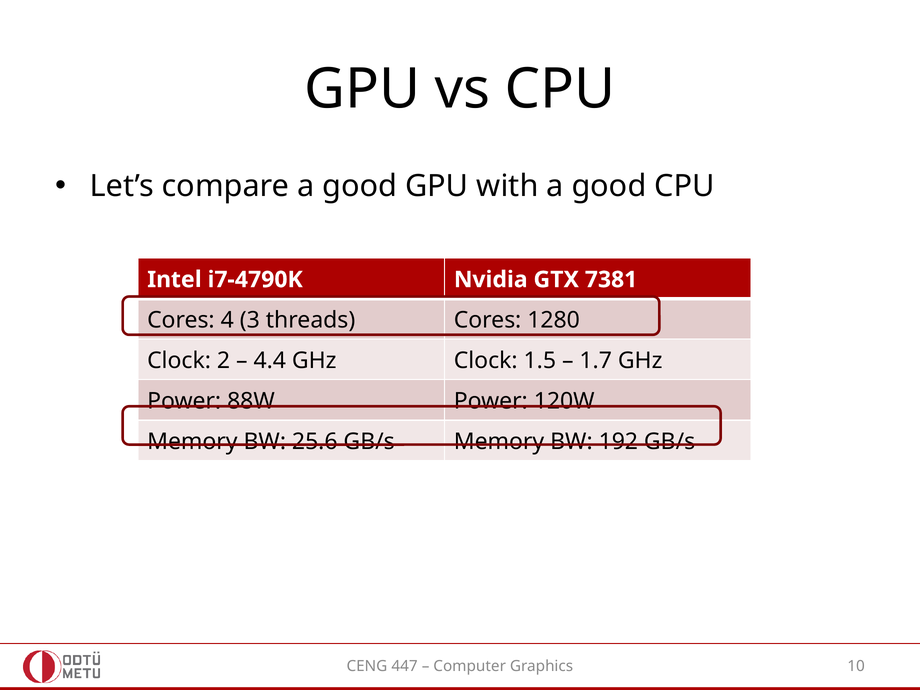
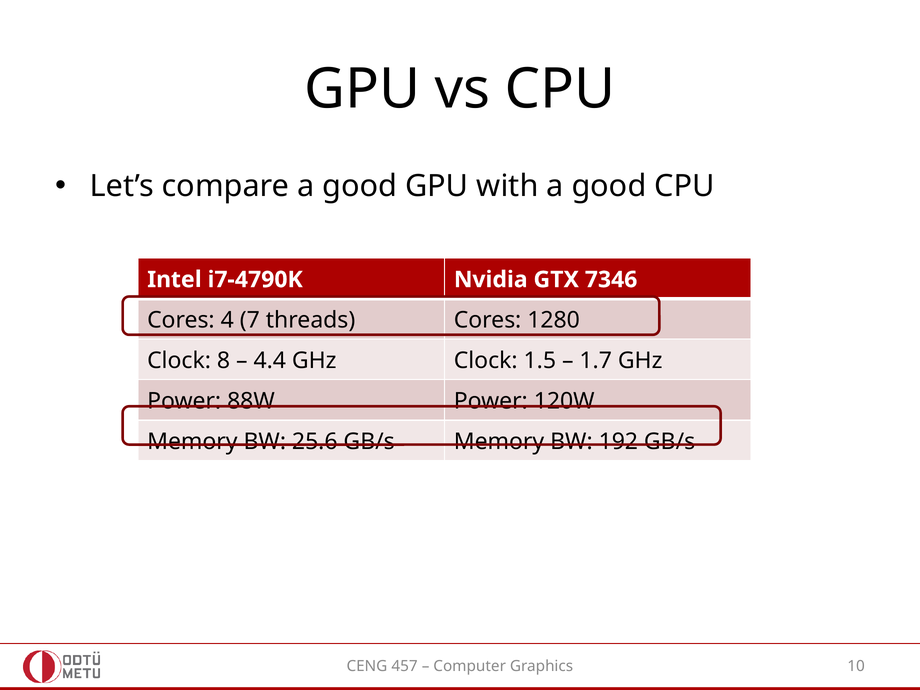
7381: 7381 -> 7346
3: 3 -> 7
2: 2 -> 8
447: 447 -> 457
